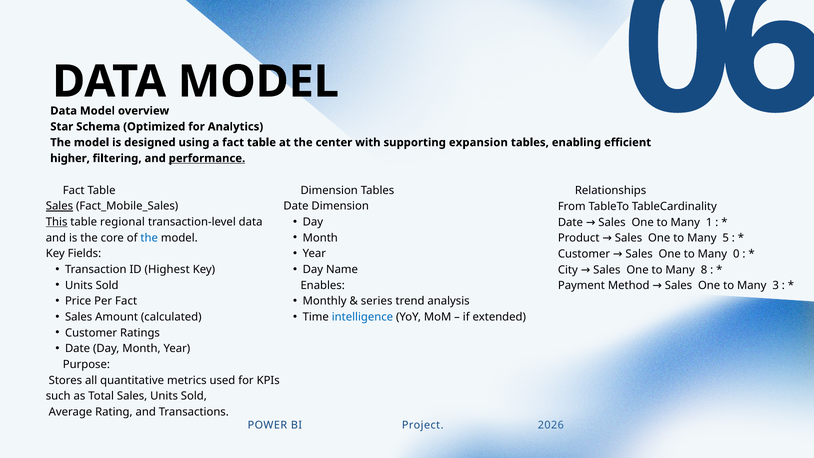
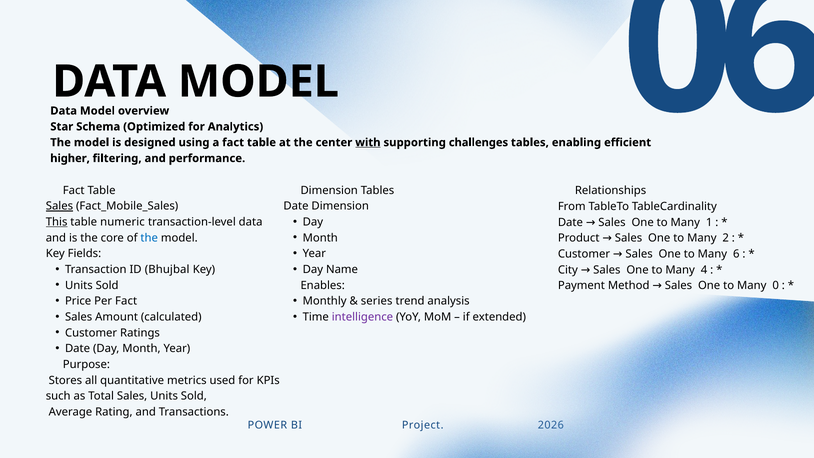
with underline: none -> present
expansion: expansion -> challenges
performance underline: present -> none
regional: regional -> numeric
5: 5 -> 2
0: 0 -> 6
Highest: Highest -> Bhujbal
8: 8 -> 4
3: 3 -> 0
intelligence colour: blue -> purple
